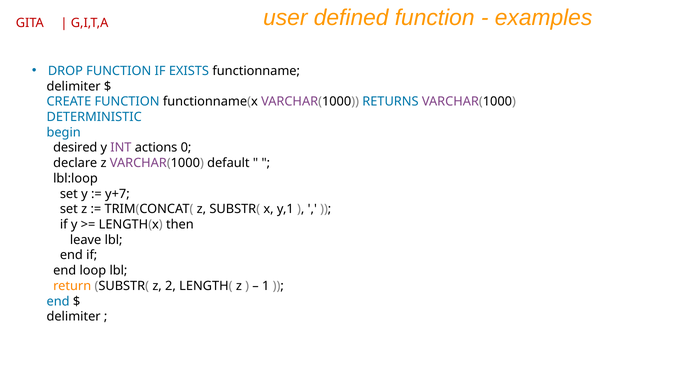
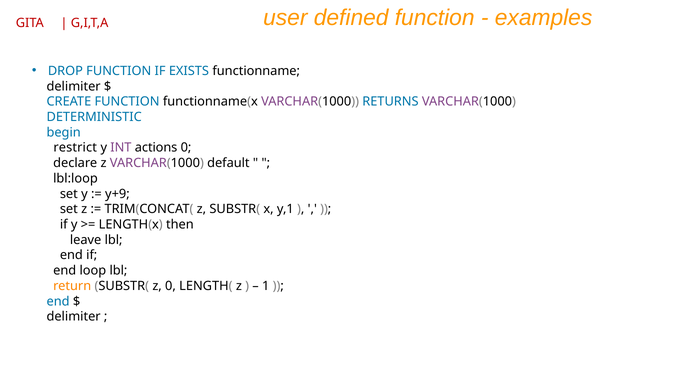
desired: desired -> restrict
y+7: y+7 -> y+9
z 2: 2 -> 0
